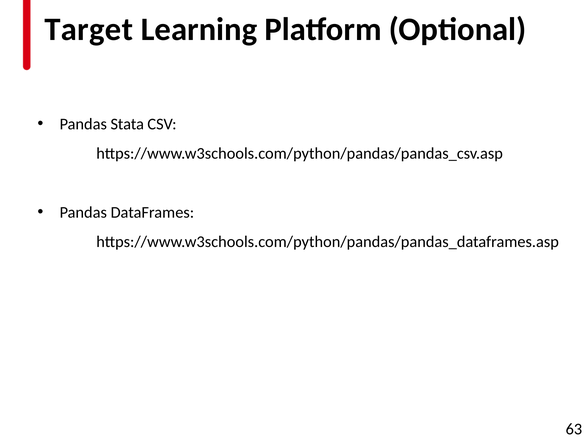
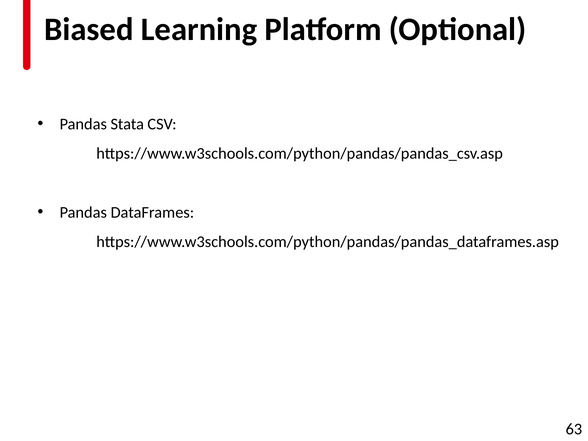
Target: Target -> Biased
